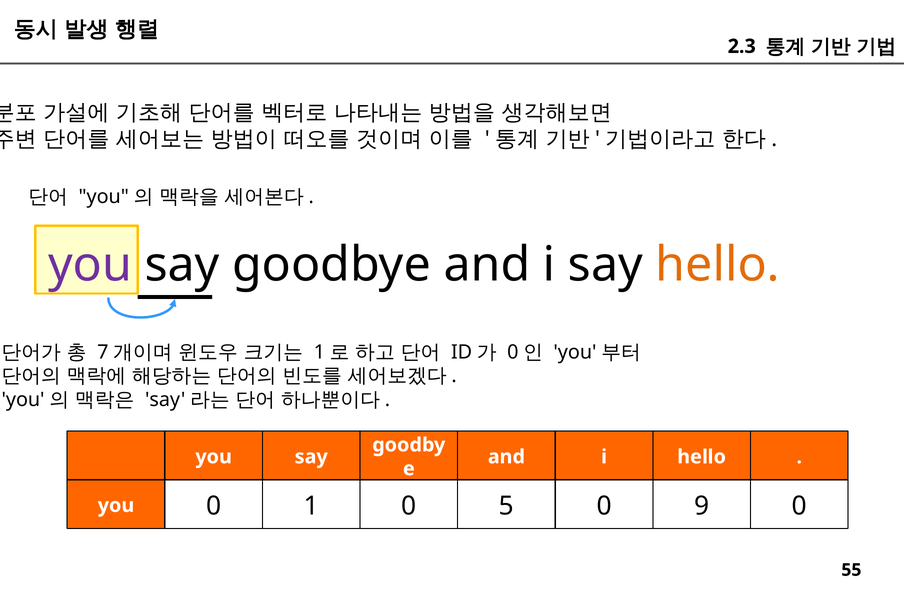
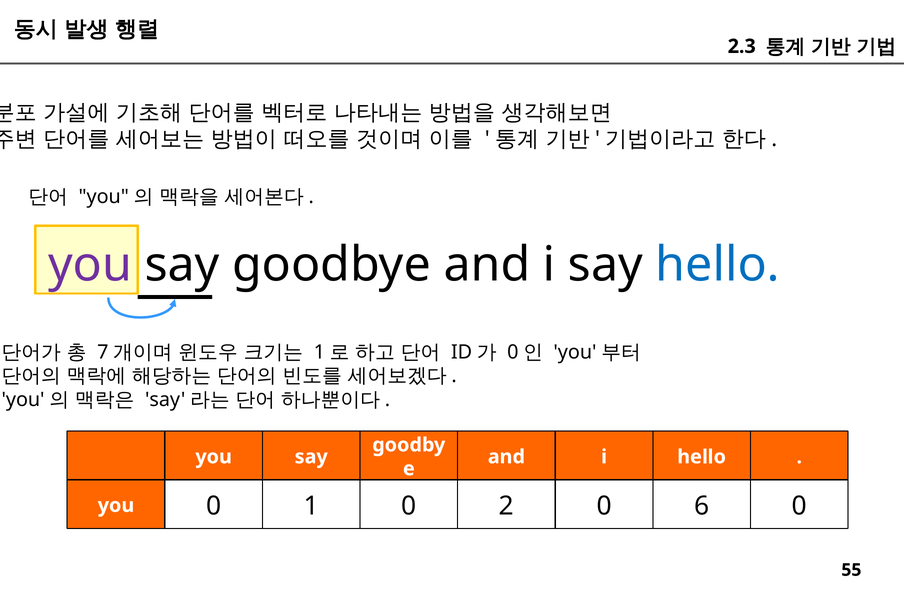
hello at (718, 265) colour: orange -> blue
5: 5 -> 2
9: 9 -> 6
